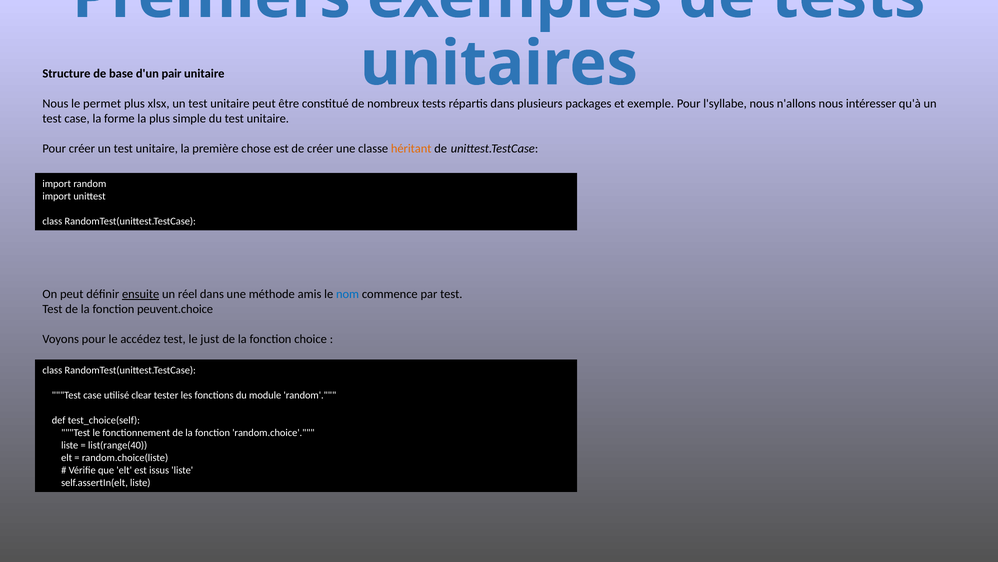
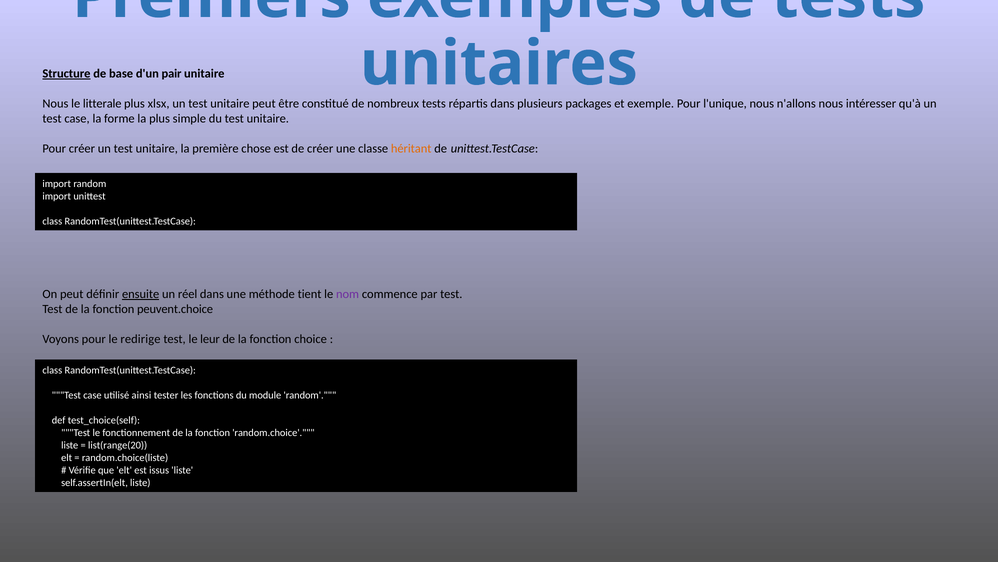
Structure underline: none -> present
permet: permet -> litterale
l'syllabe: l'syllabe -> l'unique
amis: amis -> tient
nom colour: blue -> purple
accédez: accédez -> redirige
just: just -> leur
clear: clear -> ainsi
list(range(40: list(range(40 -> list(range(20
